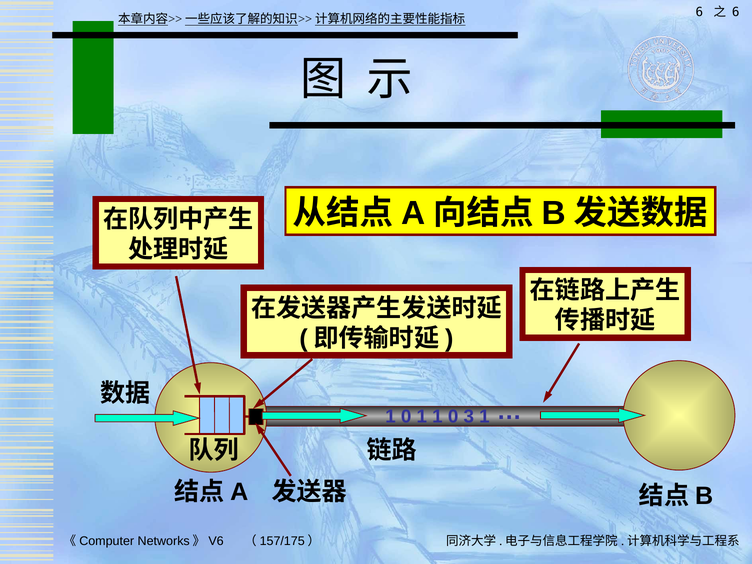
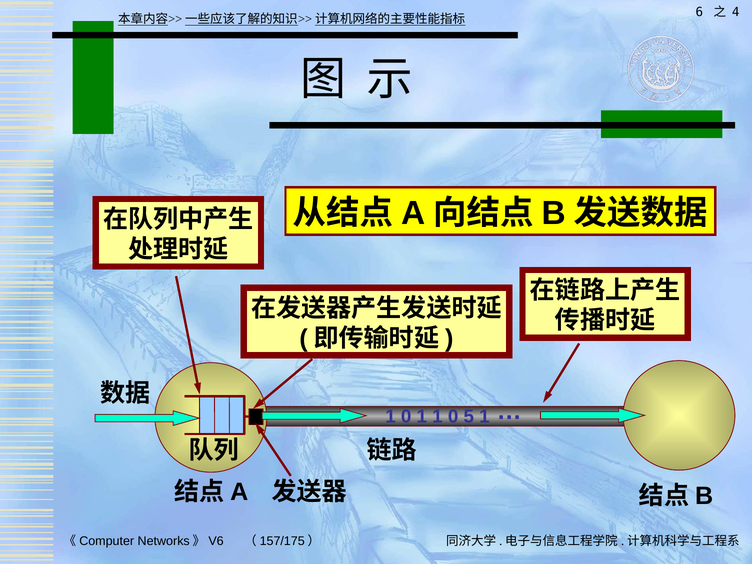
6 at (736, 12): 6 -> 4
3: 3 -> 5
